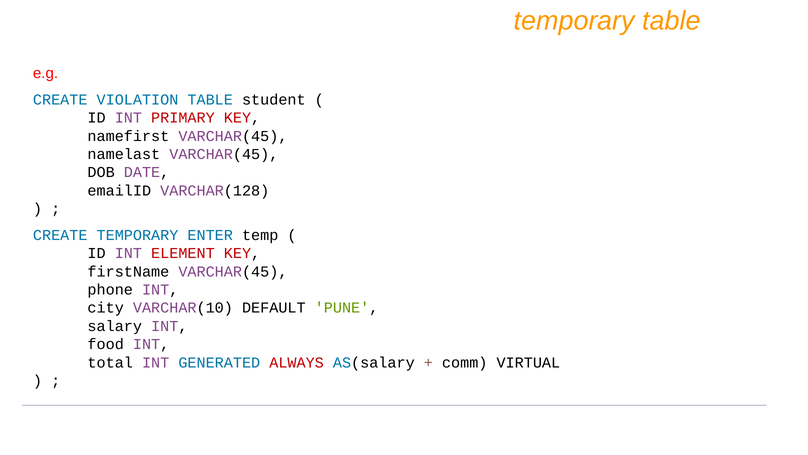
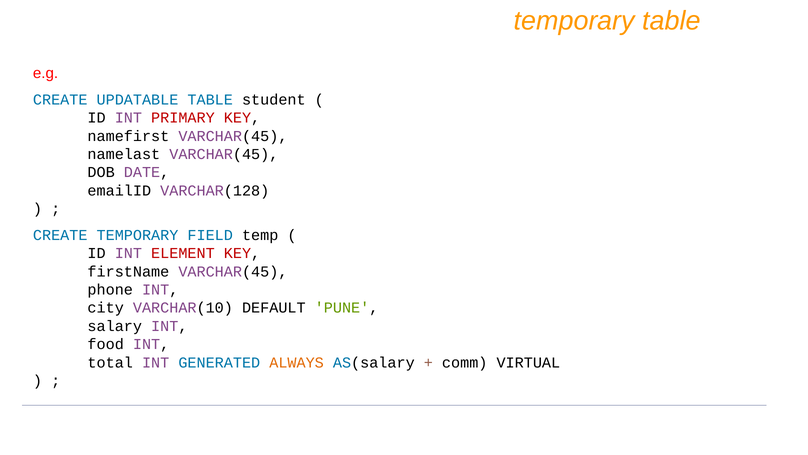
VIOLATION: VIOLATION -> UPDATABLE
ENTER: ENTER -> FIELD
ALWAYS colour: red -> orange
